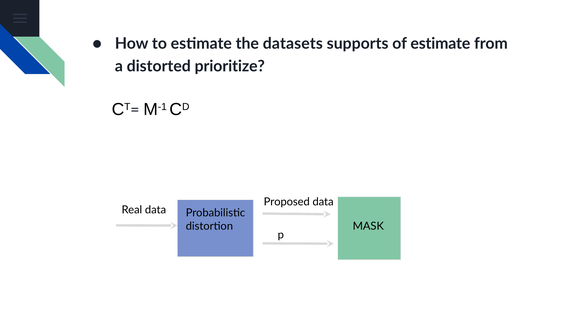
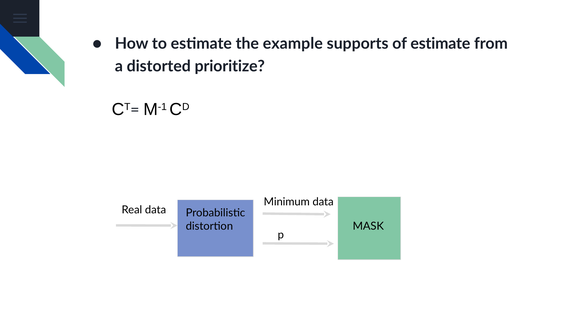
datasets: datasets -> example
Proposed: Proposed -> Minimum
